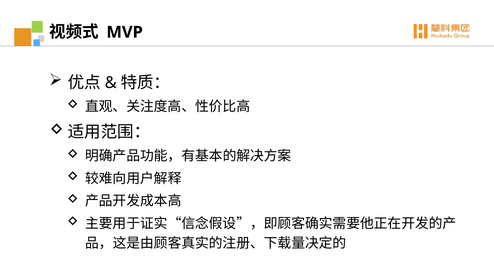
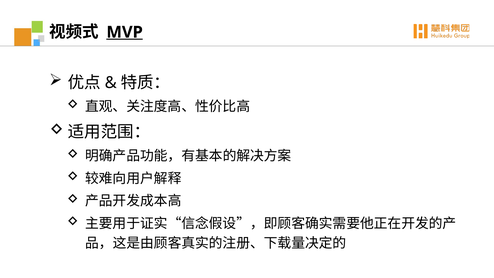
MVP underline: none -> present
